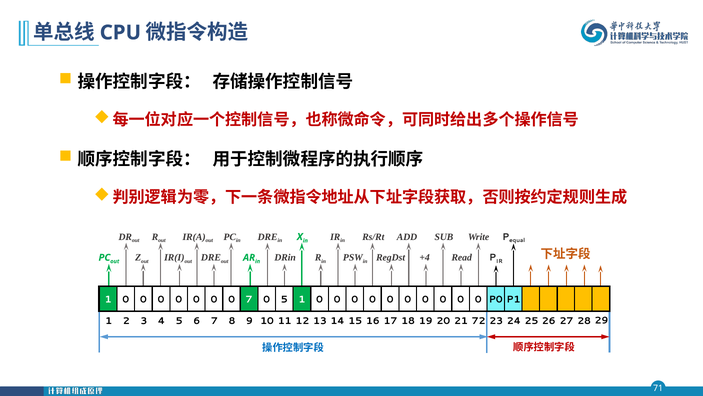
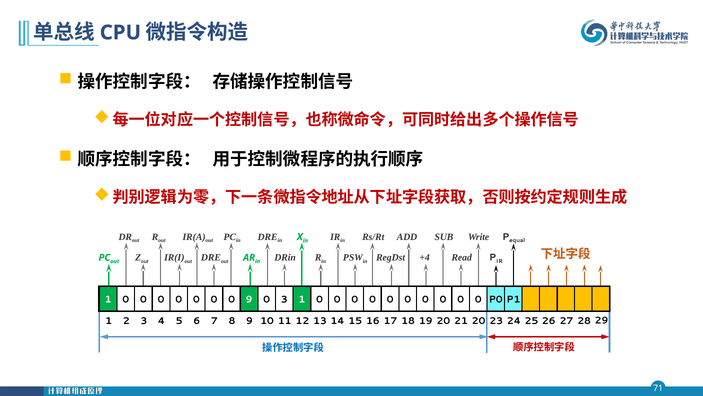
0 7: 7 -> 9
0 5: 5 -> 3
21 72: 72 -> 20
